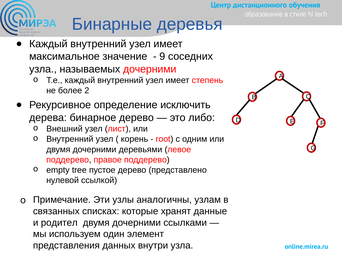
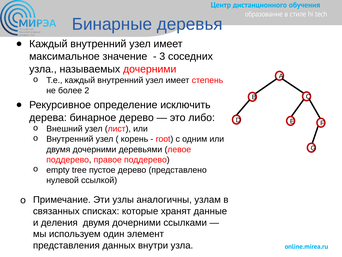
9: 9 -> 3
родител: родител -> деления
